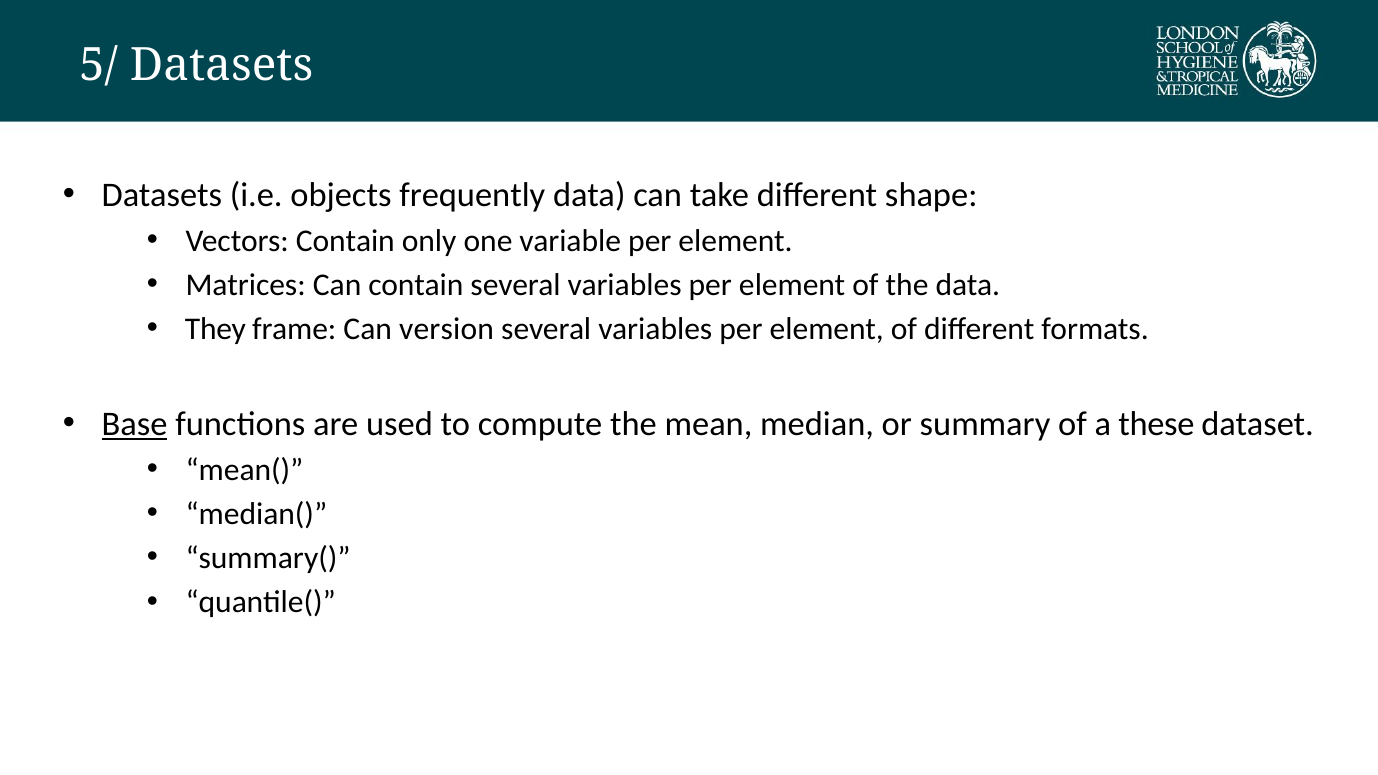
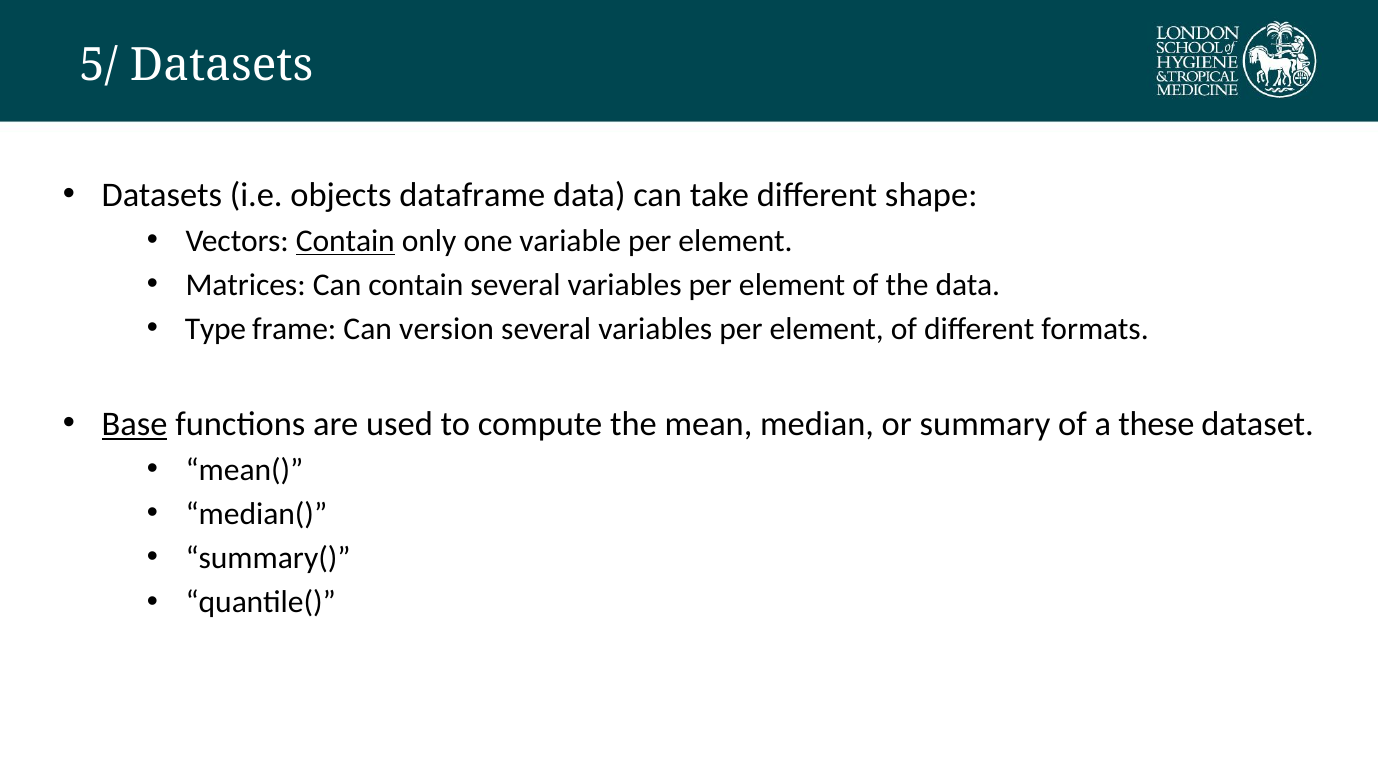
frequently: frequently -> dataframe
Contain at (345, 241) underline: none -> present
They: They -> Type
